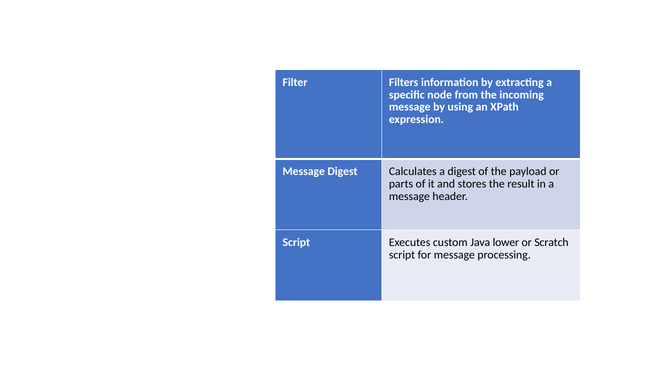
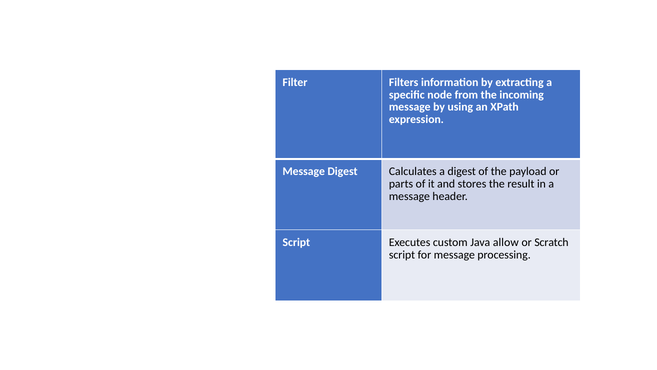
lower: lower -> allow
